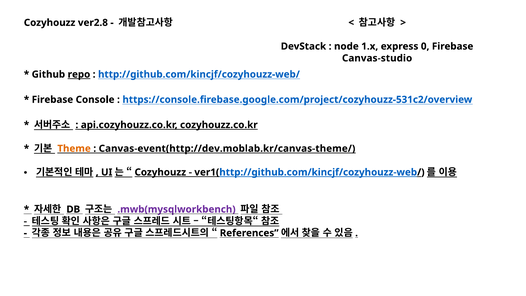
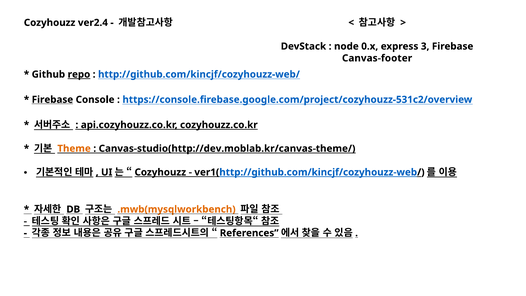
ver2.8: ver2.8 -> ver2.4
1.x: 1.x -> 0.x
0: 0 -> 3
Canvas-studio: Canvas-studio -> Canvas-footer
Firebase at (52, 100) underline: none -> present
Canvas-event(http://dev.moblab.kr/canvas-theme/: Canvas-event(http://dev.moblab.kr/canvas-theme/ -> Canvas-studio(http://dev.moblab.kr/canvas-theme/
.mwb(mysqlworkbench colour: purple -> orange
